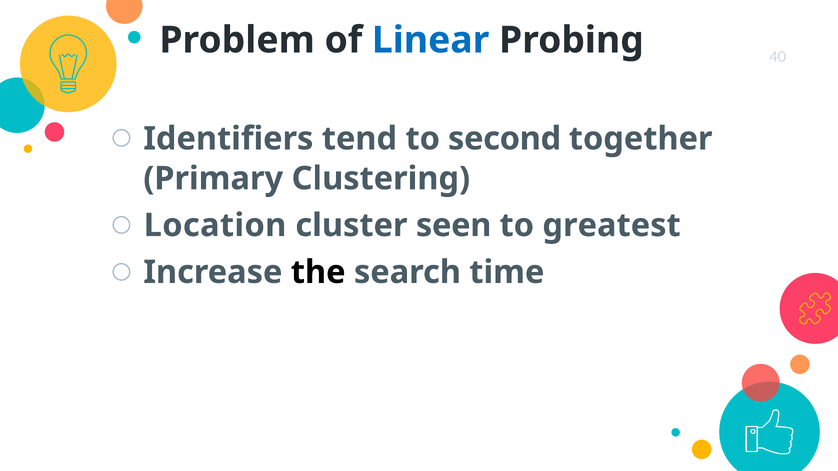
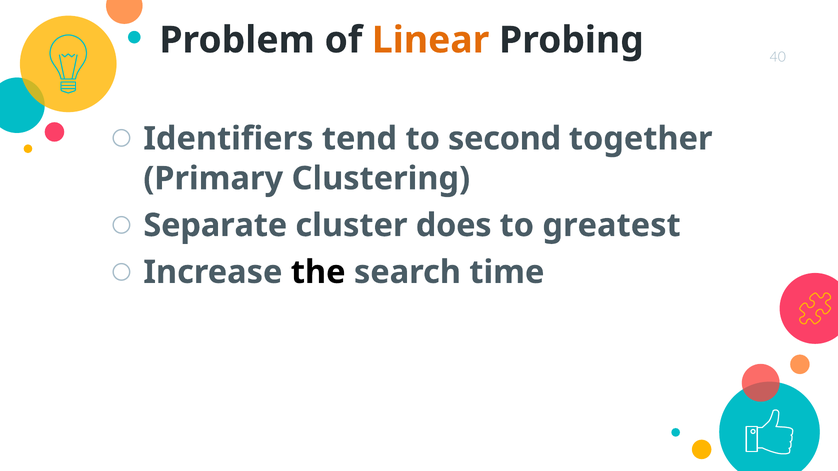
Linear colour: blue -> orange
Location: Location -> Separate
seen: seen -> does
